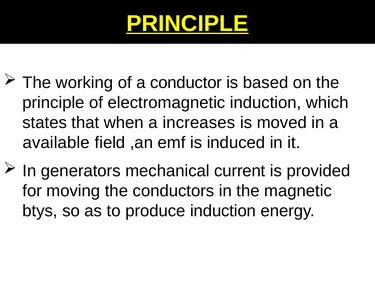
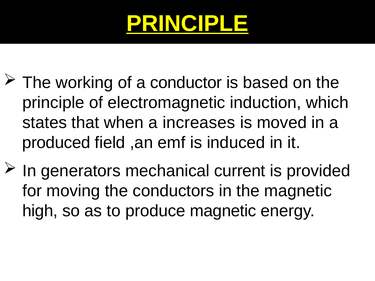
available: available -> produced
btys: btys -> high
produce induction: induction -> magnetic
